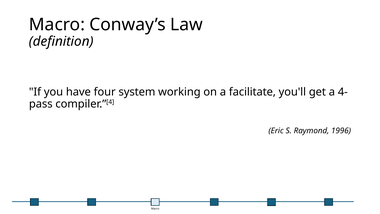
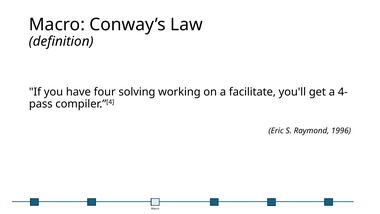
system: system -> solving
